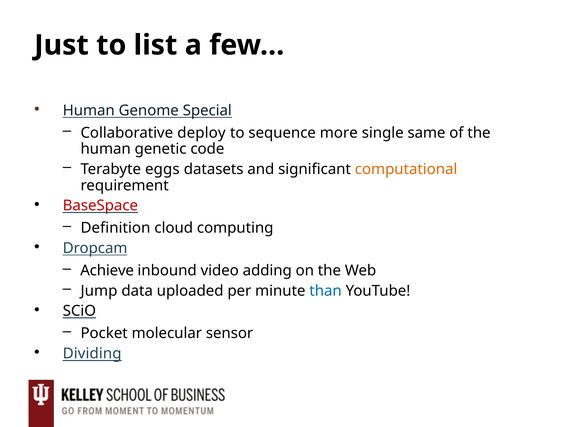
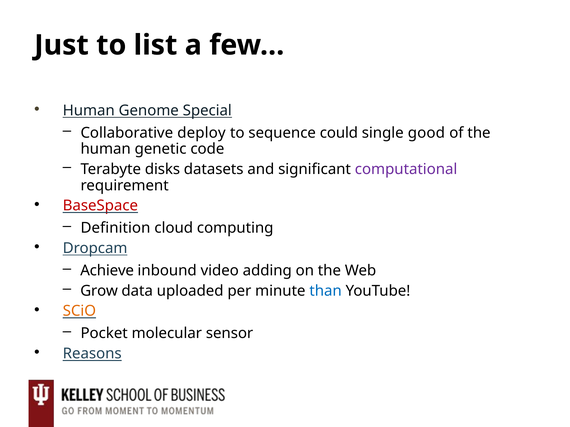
more: more -> could
same: same -> good
eggs: eggs -> disks
computational colour: orange -> purple
Jump: Jump -> Grow
SCiO colour: black -> orange
Dividing: Dividing -> Reasons
